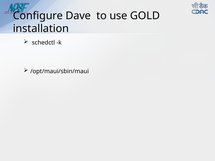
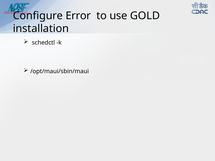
Dave: Dave -> Error
